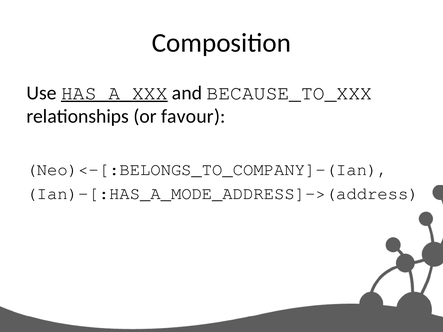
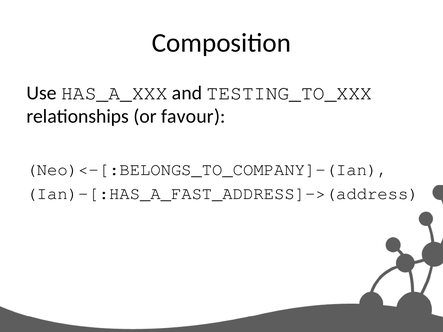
HAS_A_XXX underline: present -> none
BECAUSE_TO_XXX: BECAUSE_TO_XXX -> TESTING_TO_XXX
Ian)-[:HAS_A_MODE_ADDRESS]->(address: Ian)-[:HAS_A_MODE_ADDRESS]->(address -> Ian)-[:HAS_A_FAST_ADDRESS]->(address
